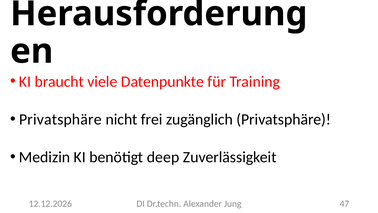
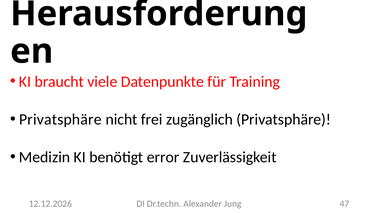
deep: deep -> error
